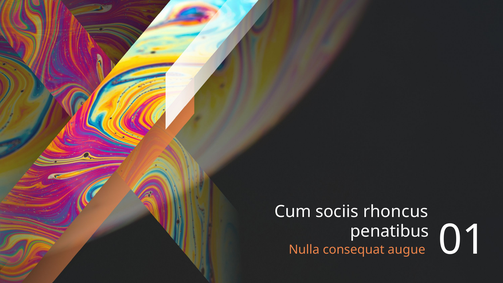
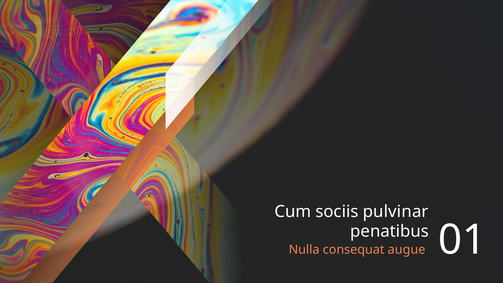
rhoncus: rhoncus -> pulvinar
